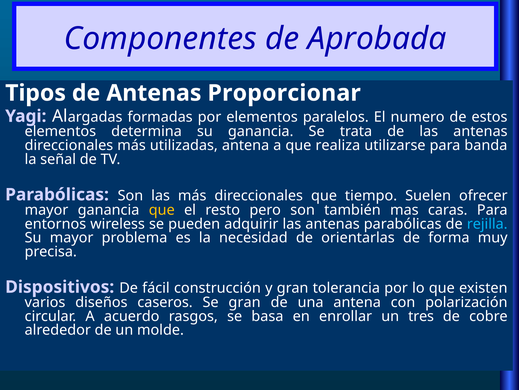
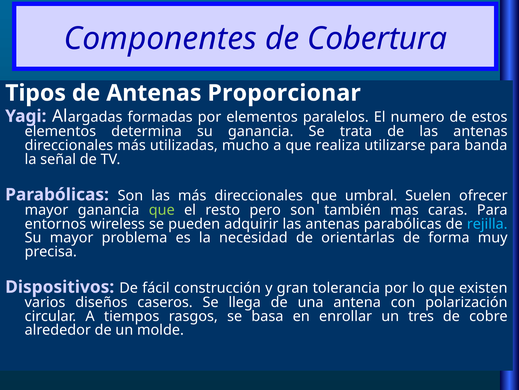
Aprobada: Aprobada -> Cobertura
utilizadas antena: antena -> mucho
tiempo: tiempo -> umbral
que at (162, 210) colour: yellow -> light green
Se gran: gran -> llega
acuerdo: acuerdo -> tiempos
